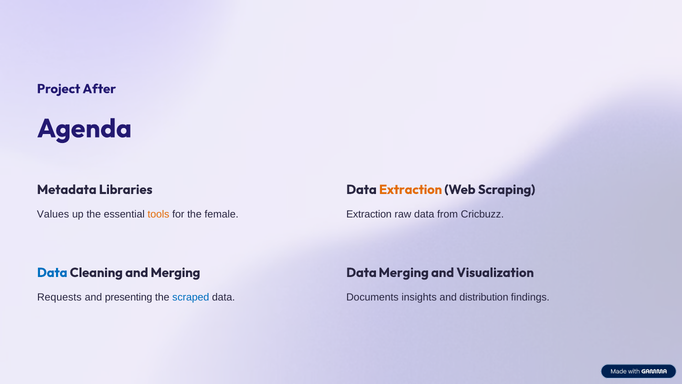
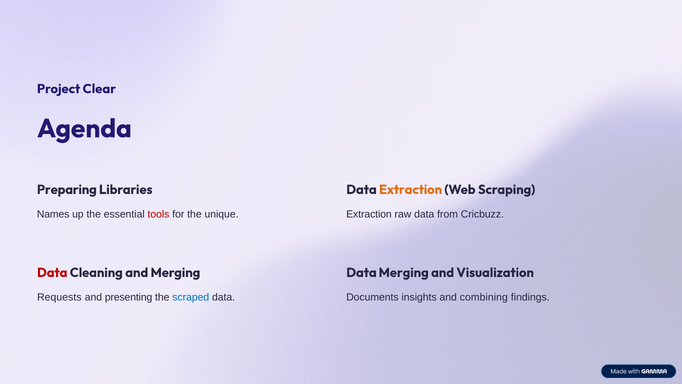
After: After -> Clear
Metadata: Metadata -> Preparing
Values: Values -> Names
tools colour: orange -> red
female: female -> unique
Data at (52, 272) colour: blue -> red
distribution: distribution -> combining
